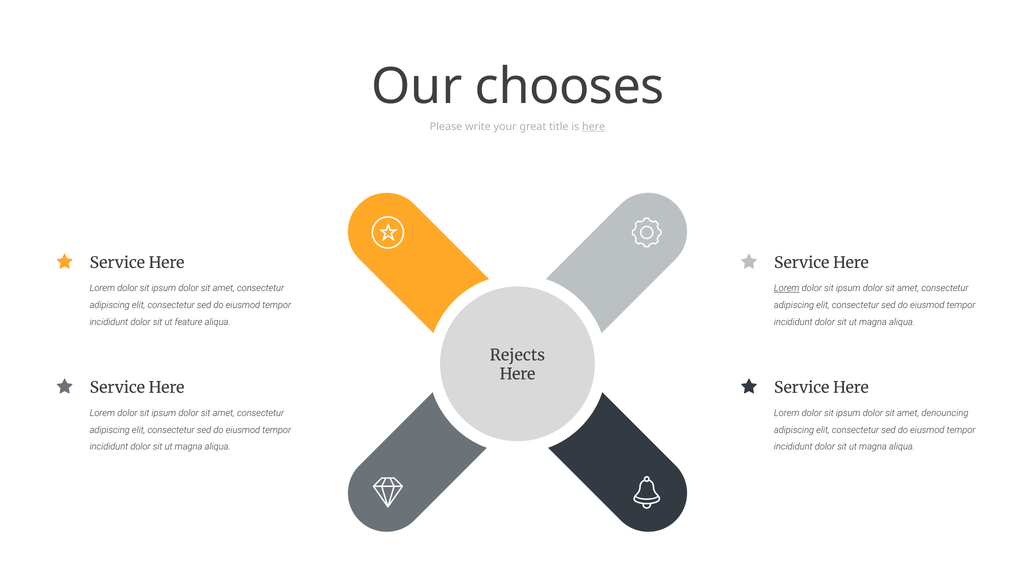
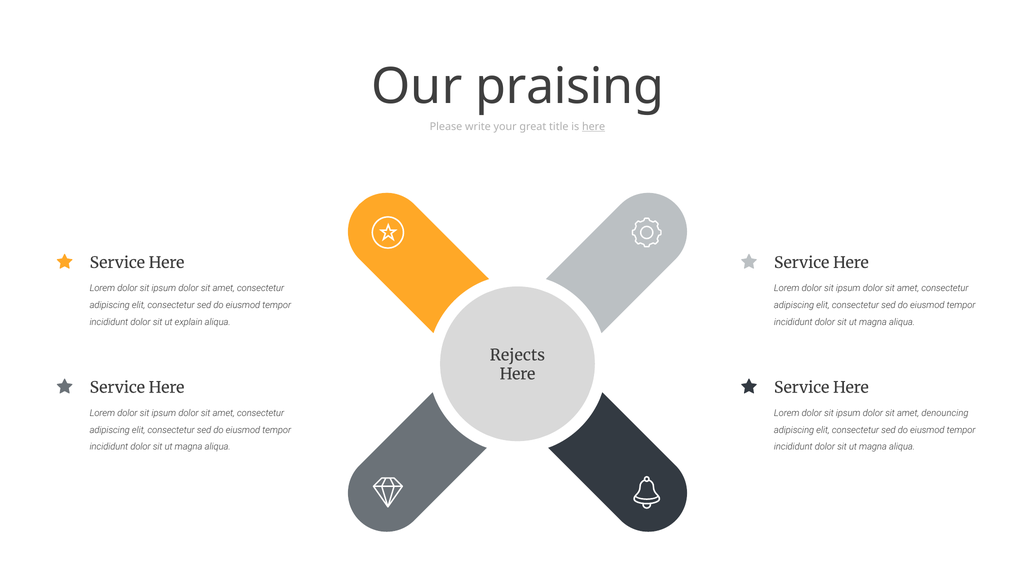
chooses: chooses -> praising
Lorem at (787, 289) underline: present -> none
feature: feature -> explain
